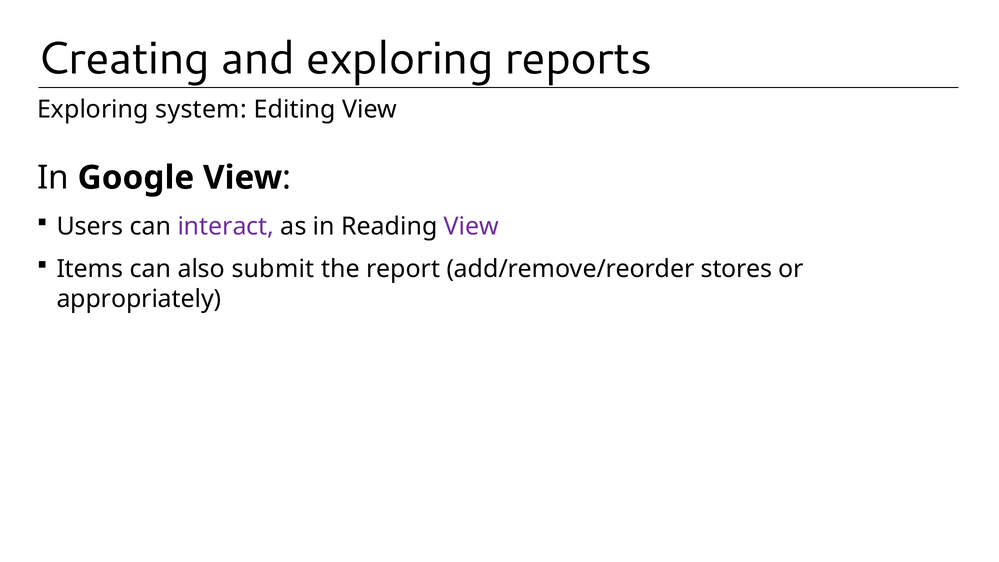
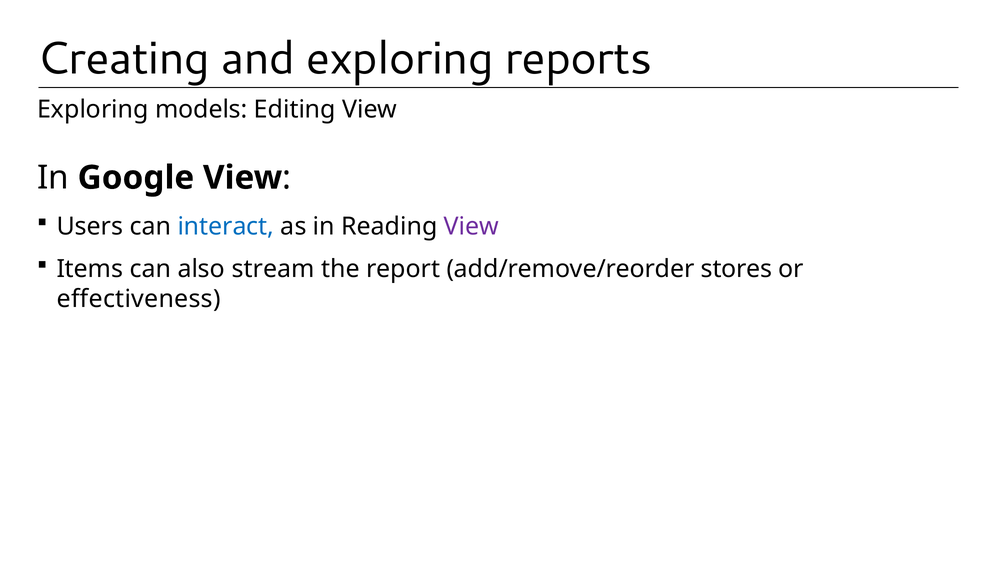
system: system -> models
interact colour: purple -> blue
submit: submit -> stream
appropriately: appropriately -> effectiveness
